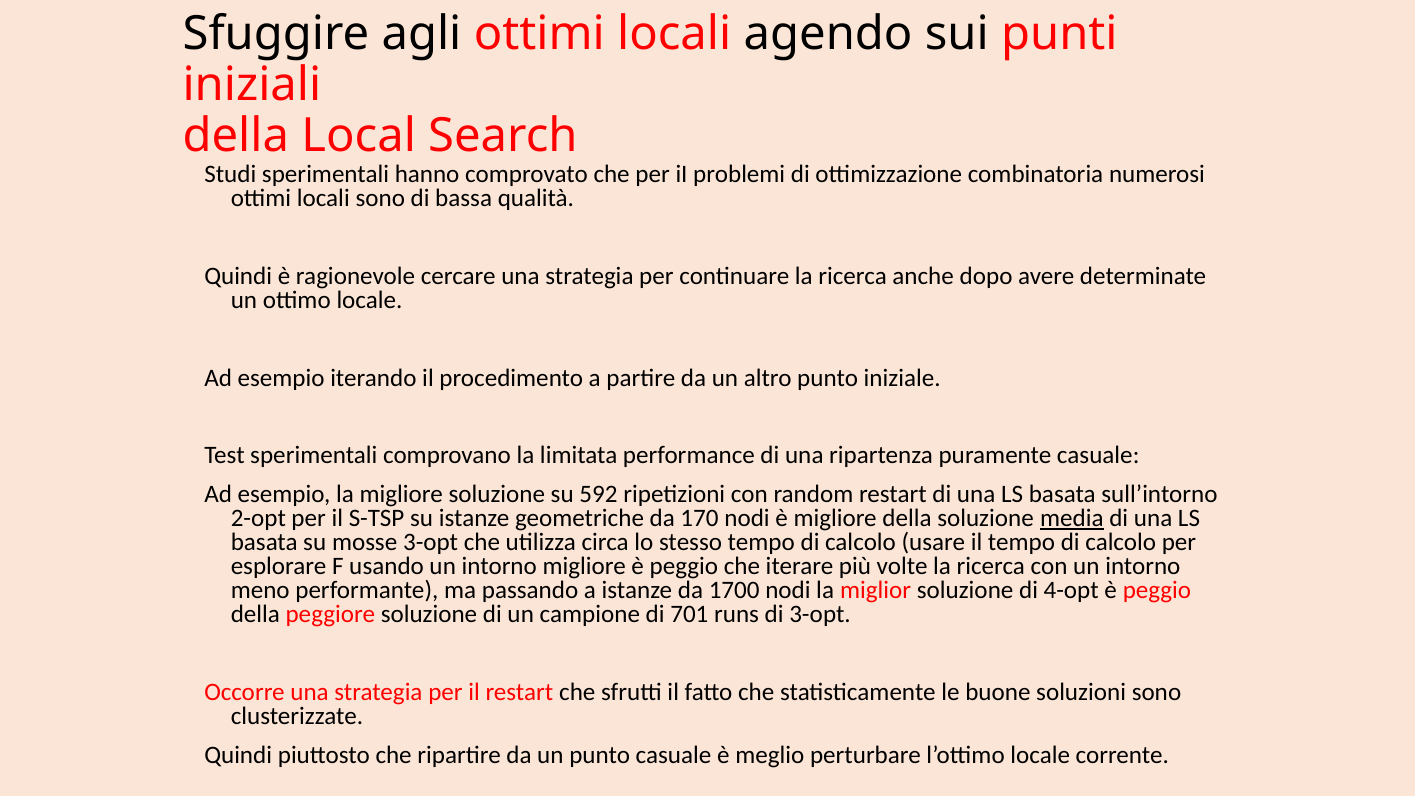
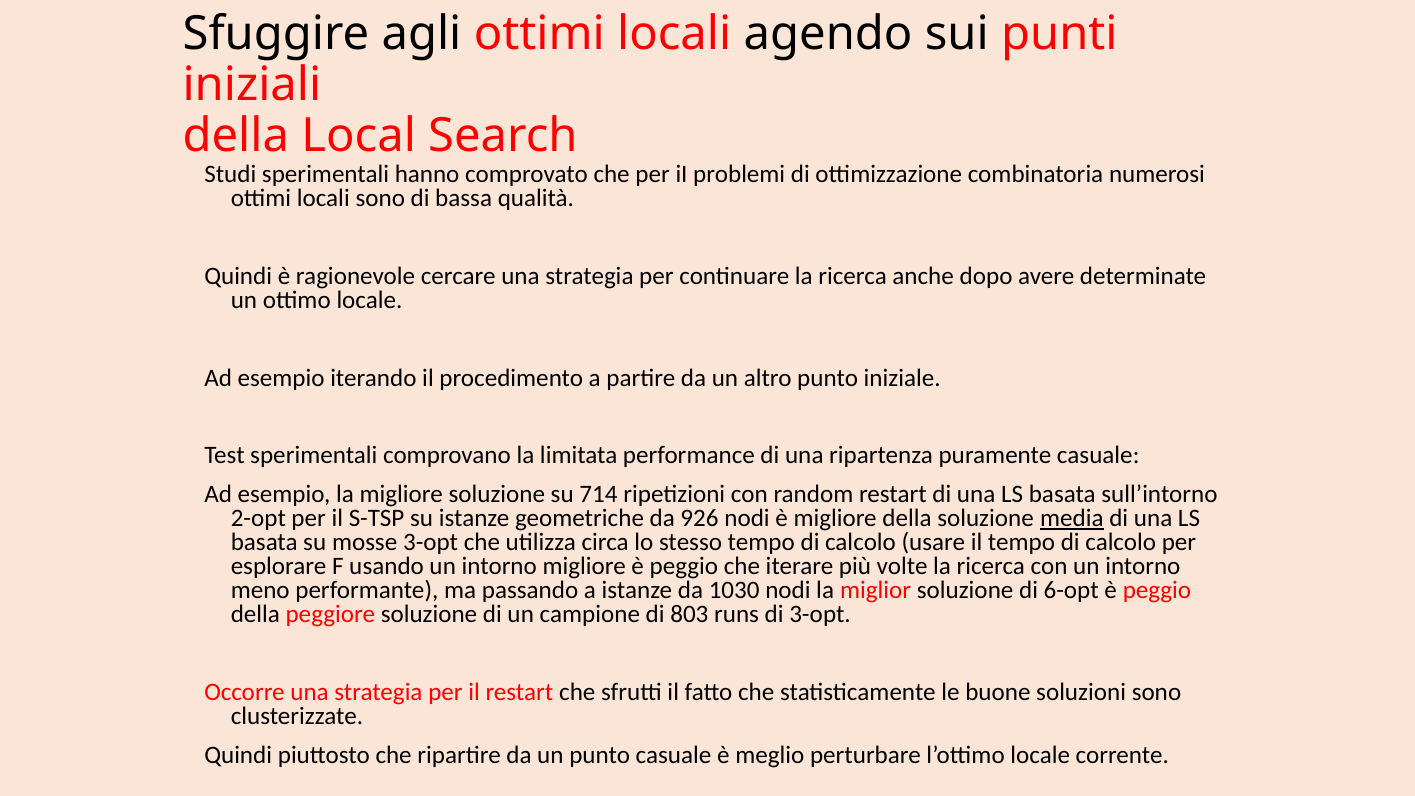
592: 592 -> 714
170: 170 -> 926
1700: 1700 -> 1030
4-opt: 4-opt -> 6-opt
701: 701 -> 803
